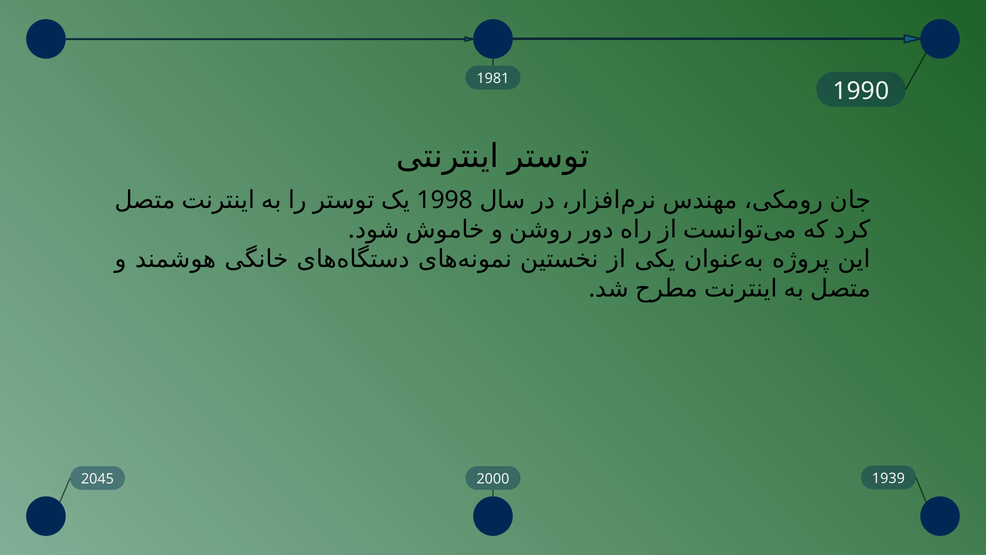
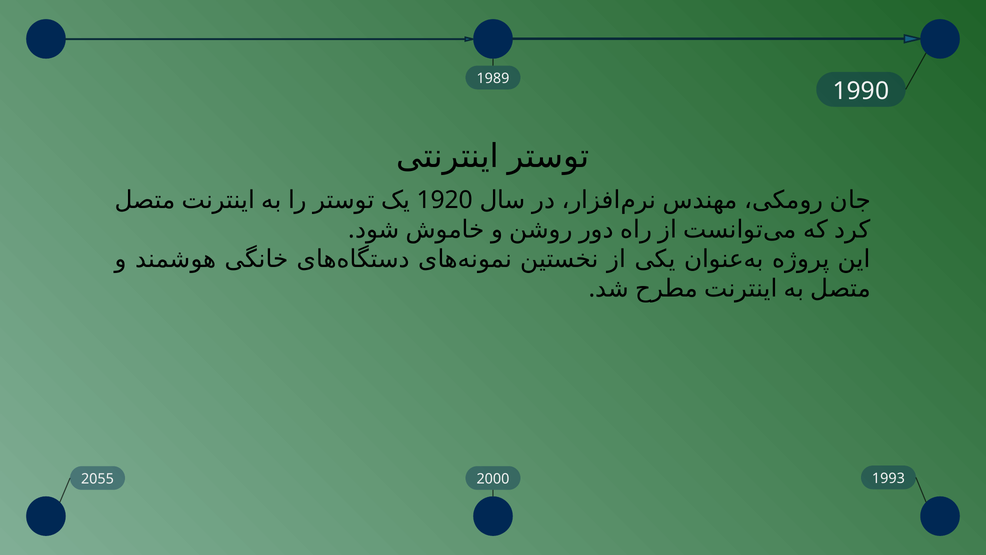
1981: 1981 -> 1989
1998: 1998 -> 1920
1939: 1939 -> 1993
2045: 2045 -> 2055
